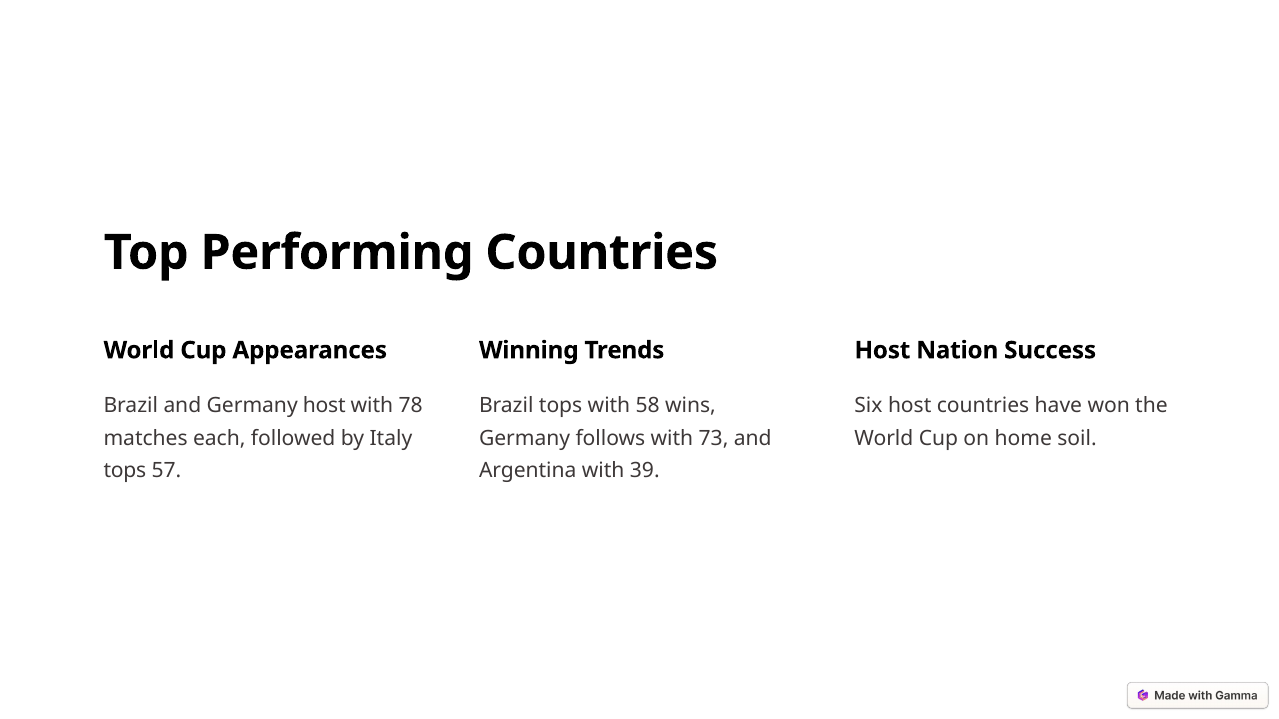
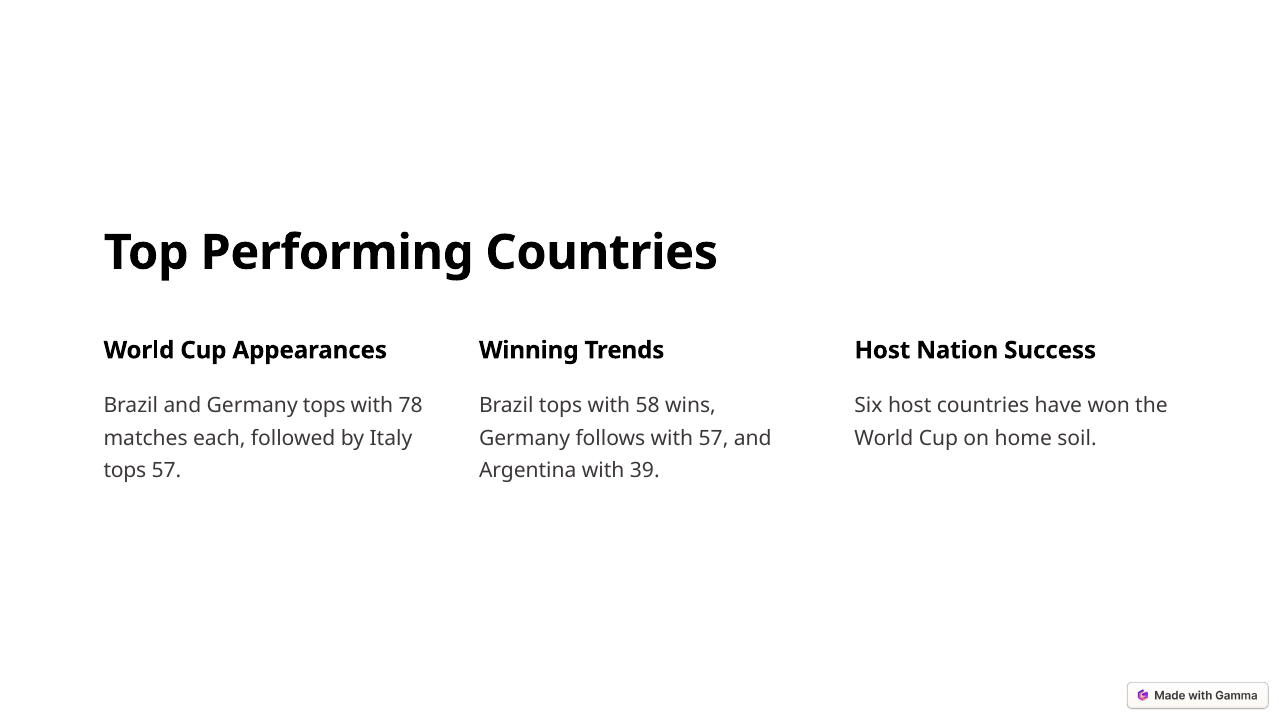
Germany host: host -> tops
with 73: 73 -> 57
